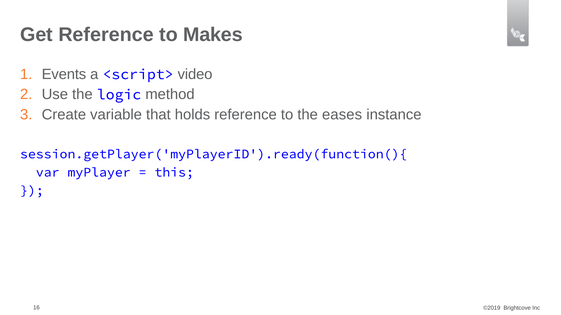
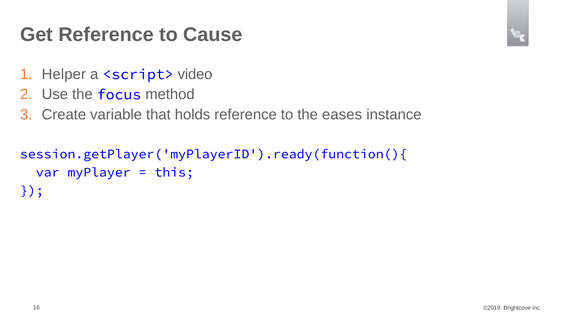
Makes: Makes -> Cause
Events: Events -> Helper
logic: logic -> focus
